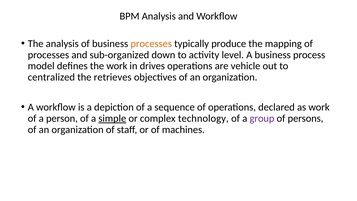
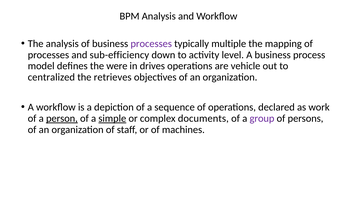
processes at (151, 44) colour: orange -> purple
produce: produce -> multiple
sub-organized: sub-organized -> sub-efficiency
the work: work -> were
person underline: none -> present
technology: technology -> documents
